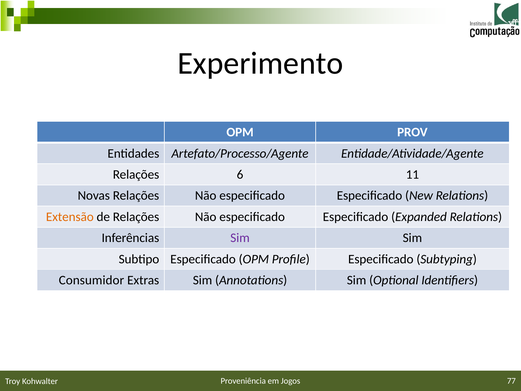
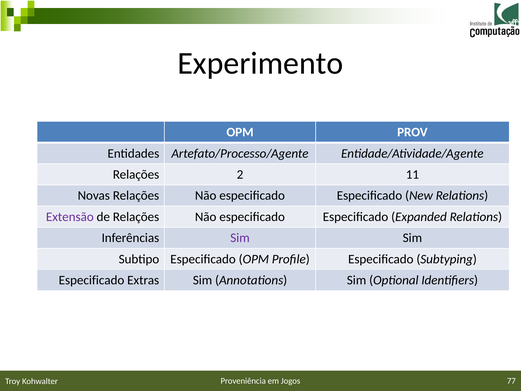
6: 6 -> 2
Extensão colour: orange -> purple
Consumidor at (91, 280): Consumidor -> Especificado
